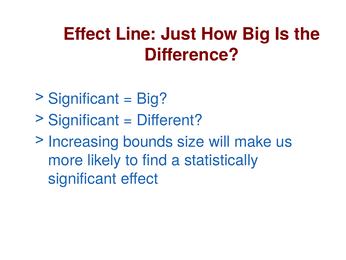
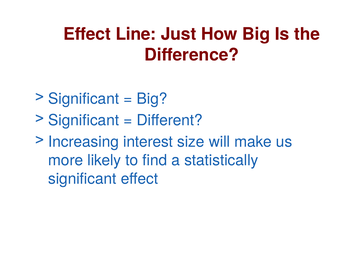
bounds: bounds -> interest
